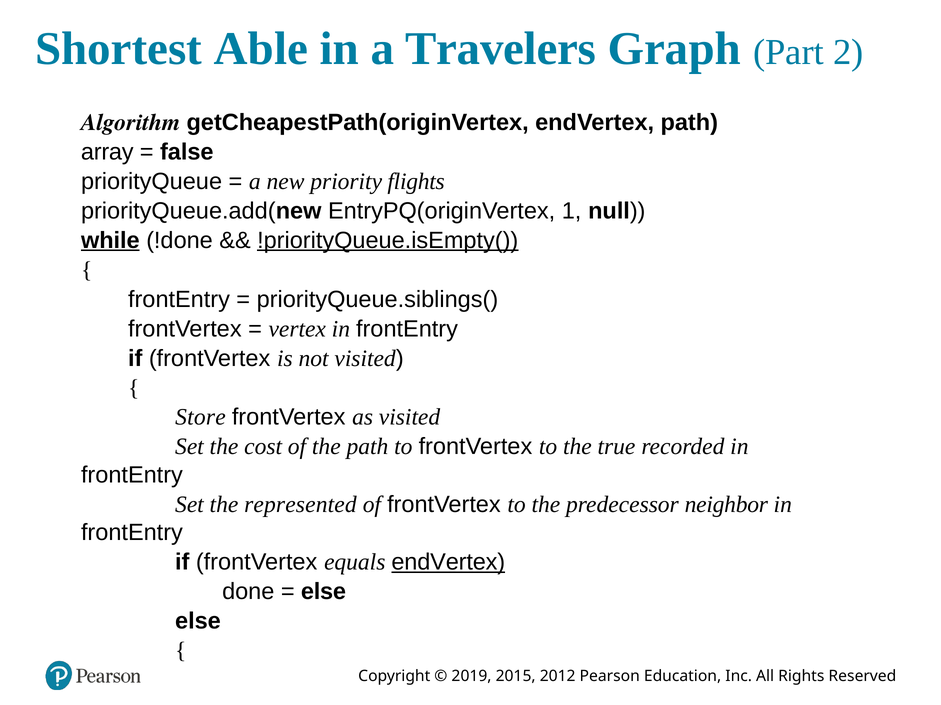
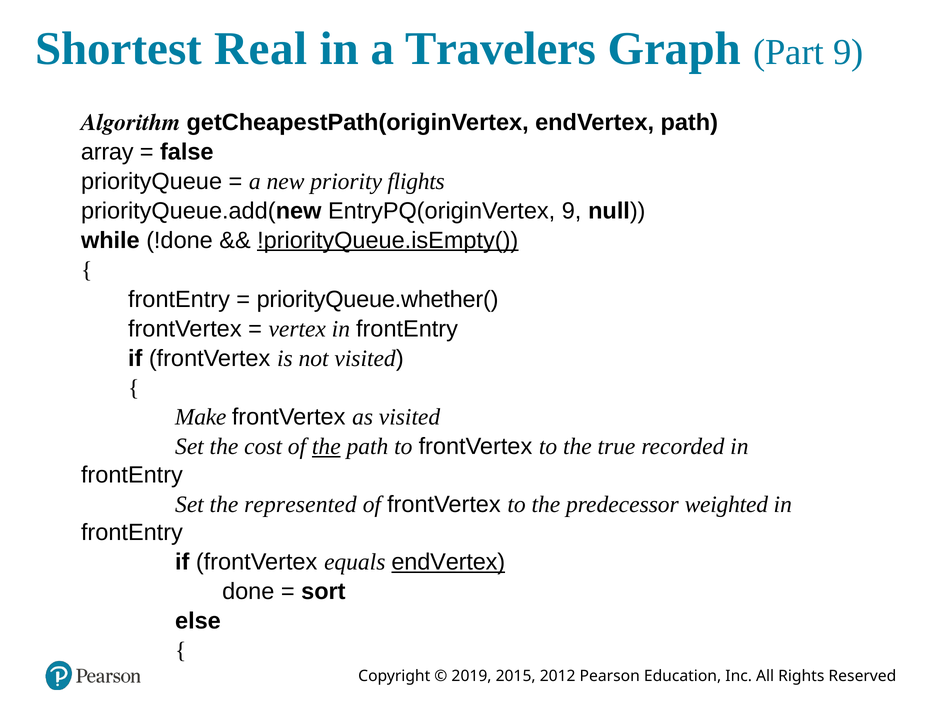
Able: Able -> Real
Part 2: 2 -> 9
EntryPQ(originVertex 1: 1 -> 9
while underline: present -> none
priorityQueue.siblings(: priorityQueue.siblings( -> priorityQueue.whether(
Store: Store -> Make
the at (326, 447) underline: none -> present
neighbor: neighbor -> weighted
else at (323, 592): else -> sort
